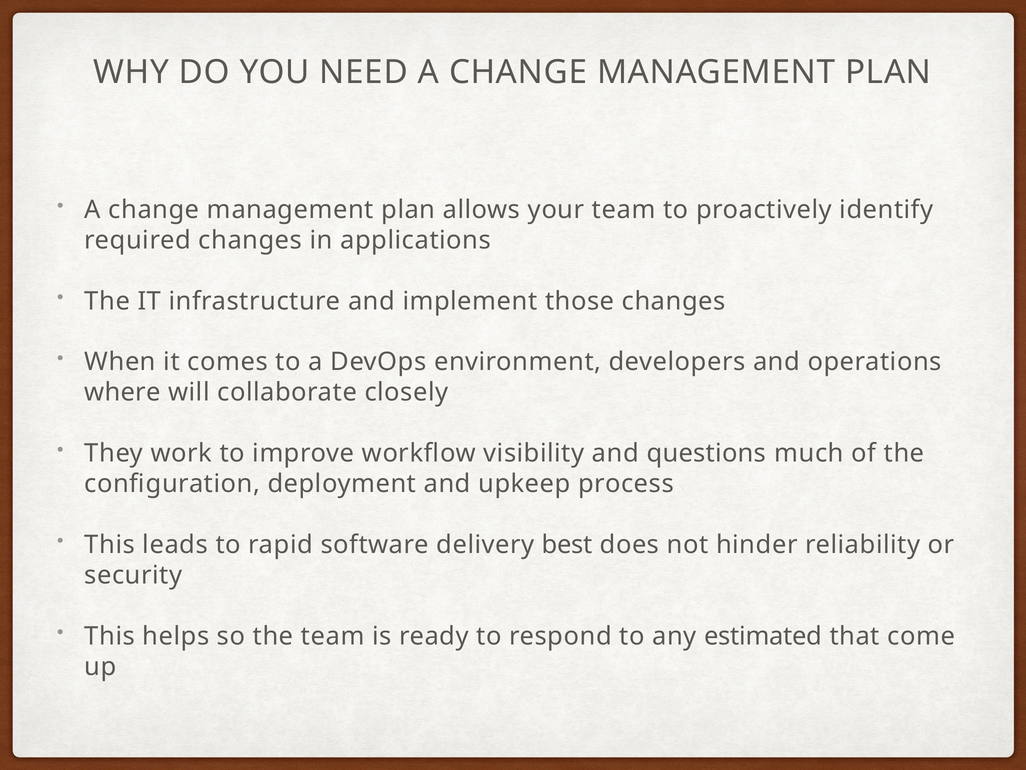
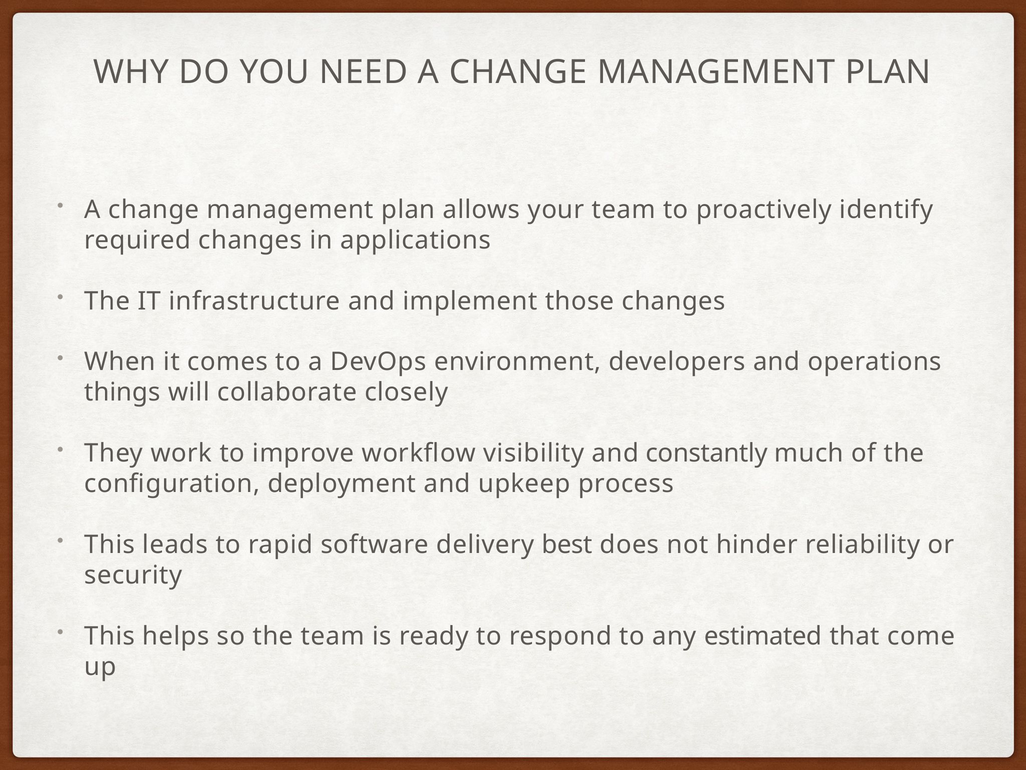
where: where -> things
questions: questions -> constantly
